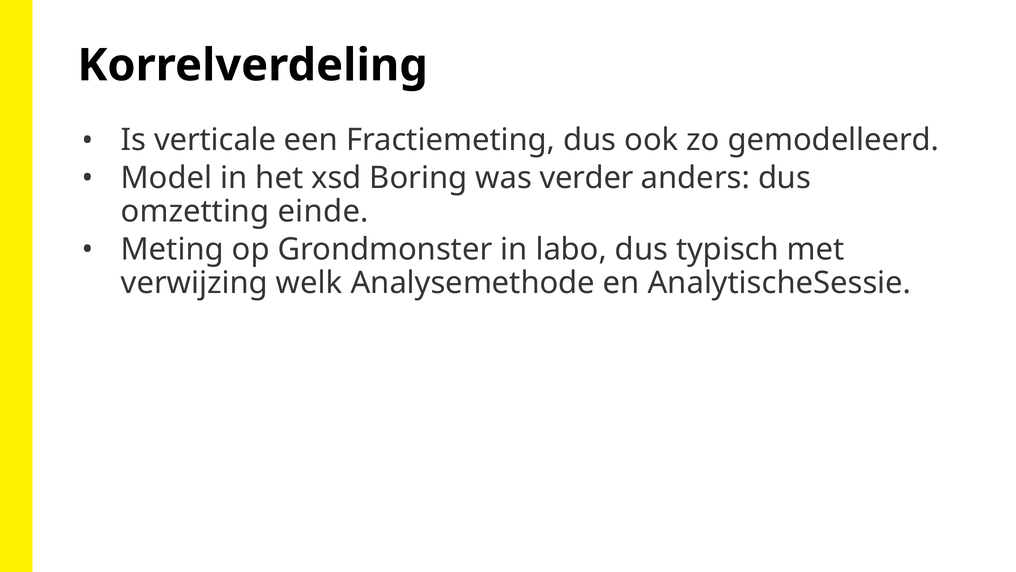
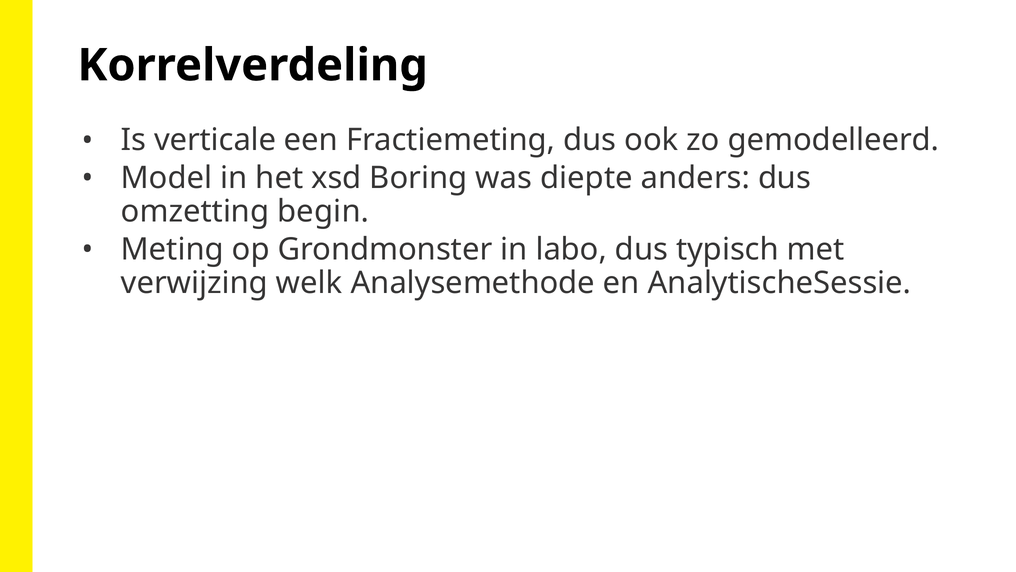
verder: verder -> diepte
einde: einde -> begin
